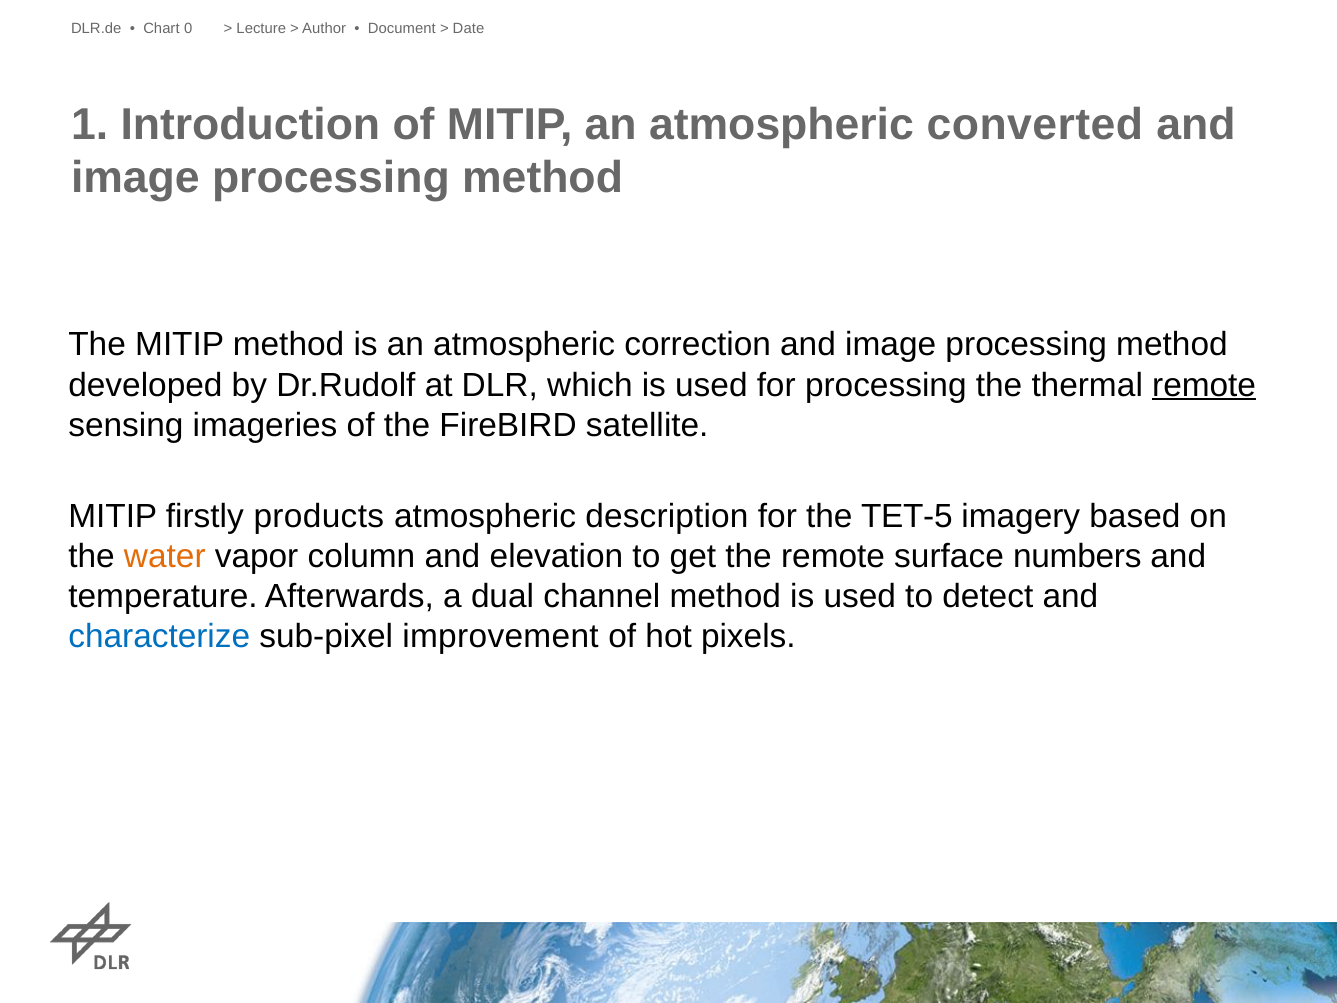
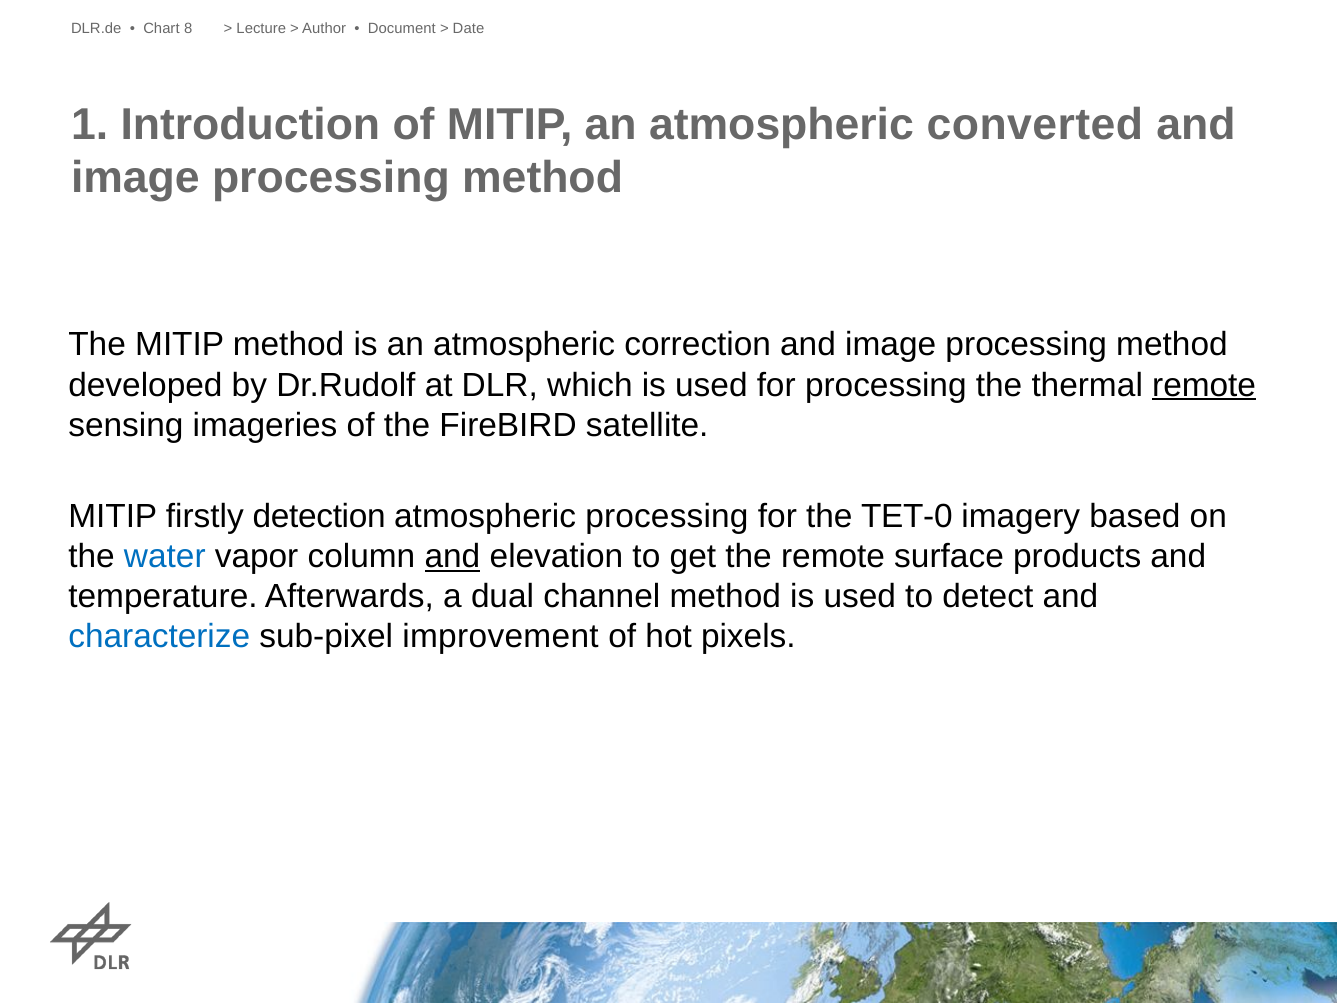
0: 0 -> 8
products: products -> detection
atmospheric description: description -> processing
TET-5: TET-5 -> TET-0
water colour: orange -> blue
and at (452, 557) underline: none -> present
numbers: numbers -> products
